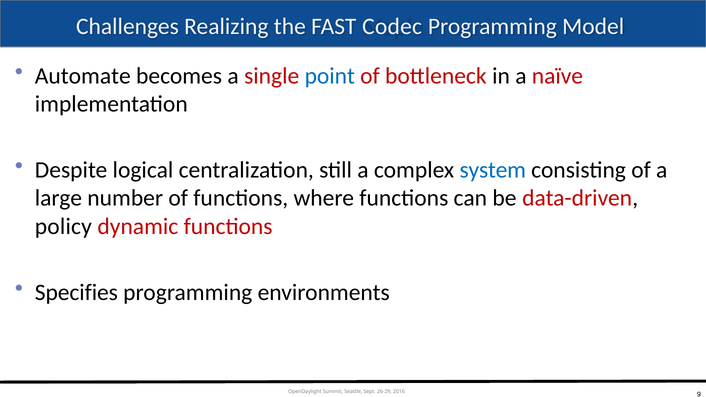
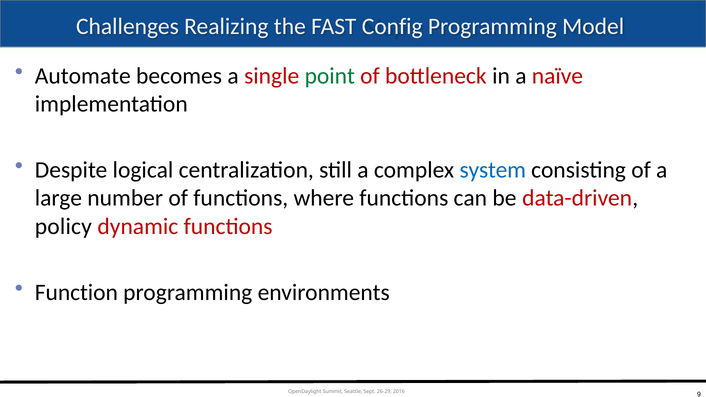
Codec: Codec -> Config
point colour: blue -> green
Specifies: Specifies -> Function
